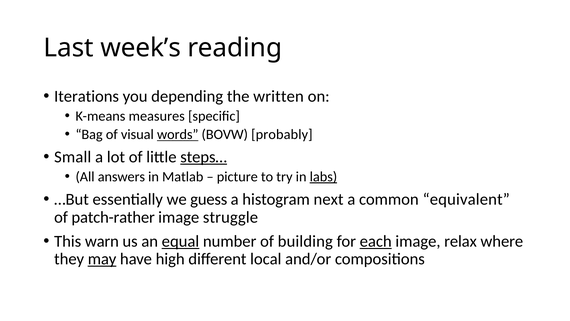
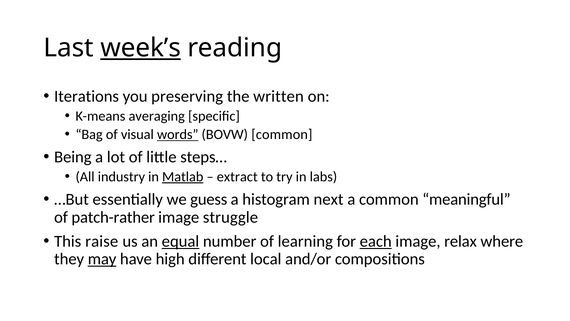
week’s underline: none -> present
depending: depending -> preserving
measures: measures -> averaging
BOVW probably: probably -> common
Small: Small -> Being
steps… underline: present -> none
answers: answers -> industry
Matlab underline: none -> present
picture: picture -> extract
labs underline: present -> none
equivalent: equivalent -> meaningful
warn: warn -> raise
building: building -> learning
